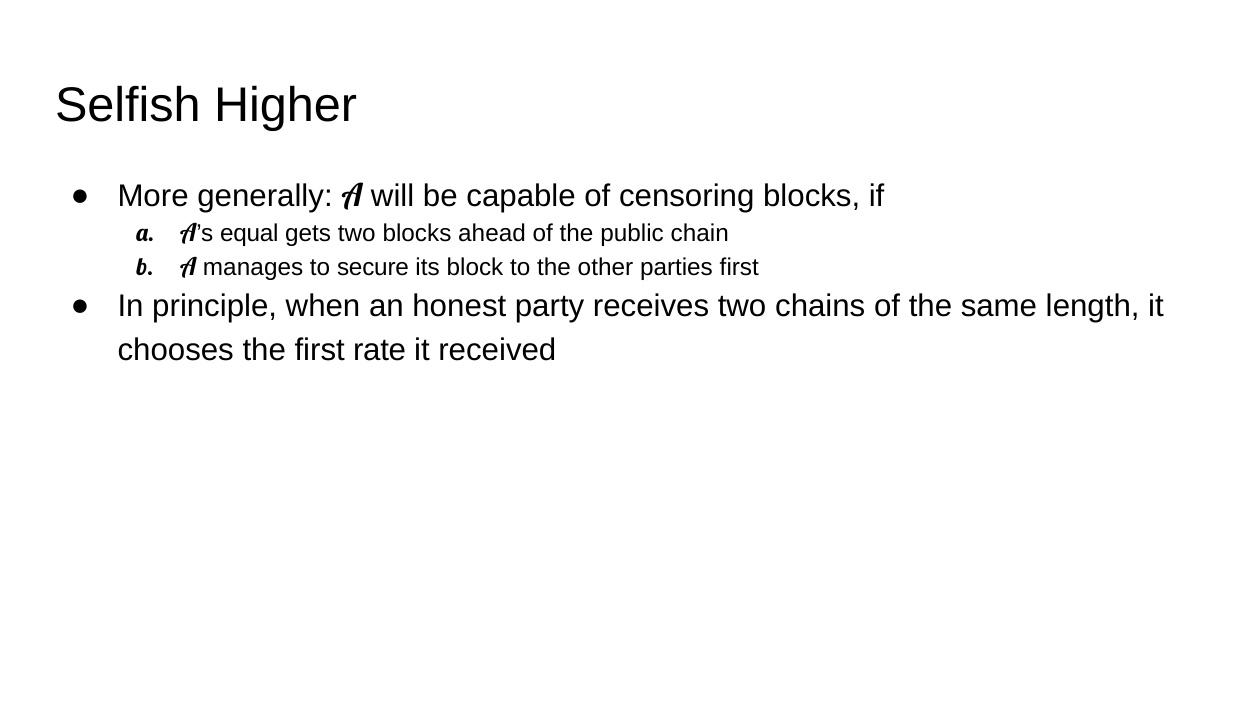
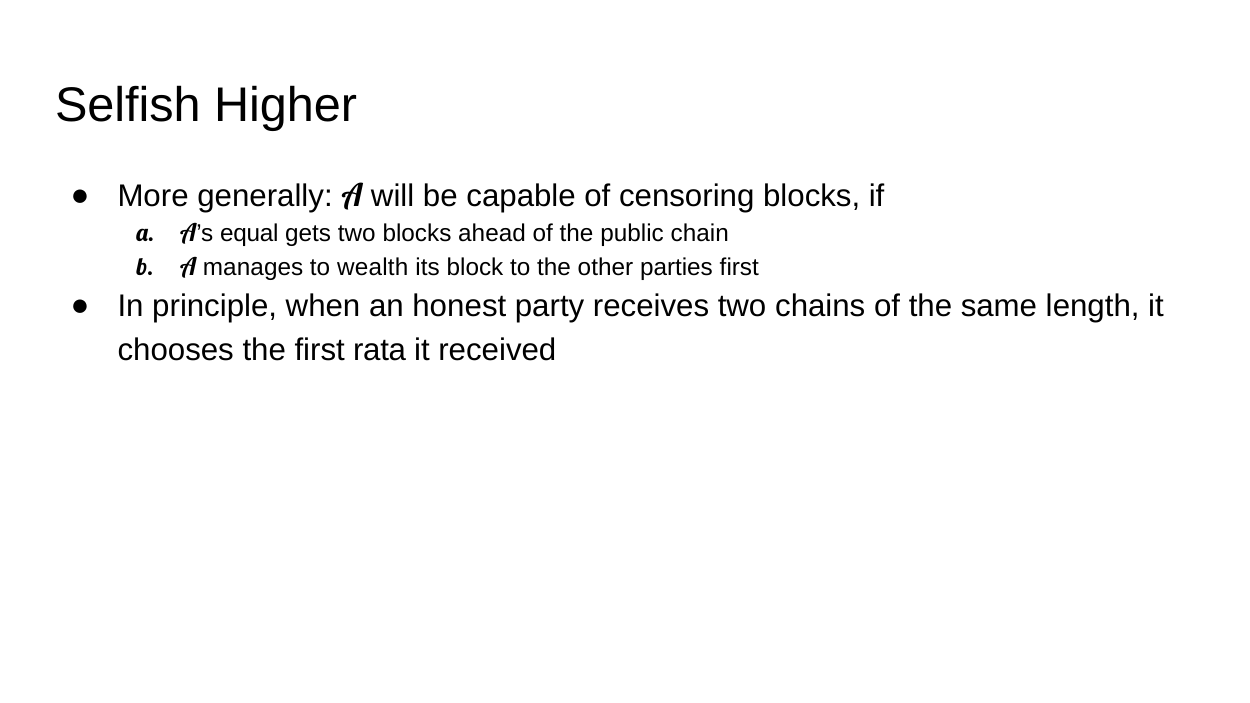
secure: secure -> wealth
rate: rate -> rata
